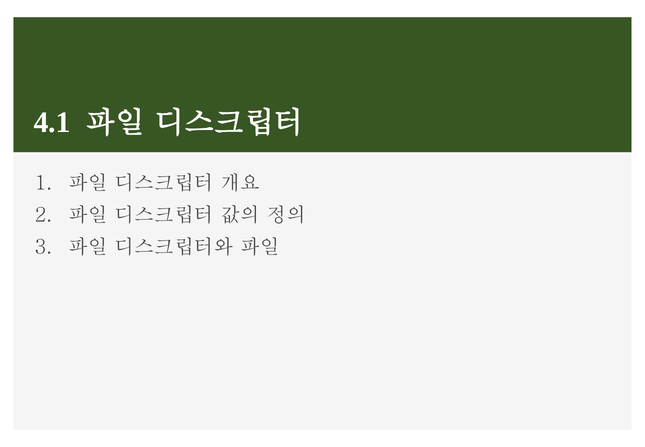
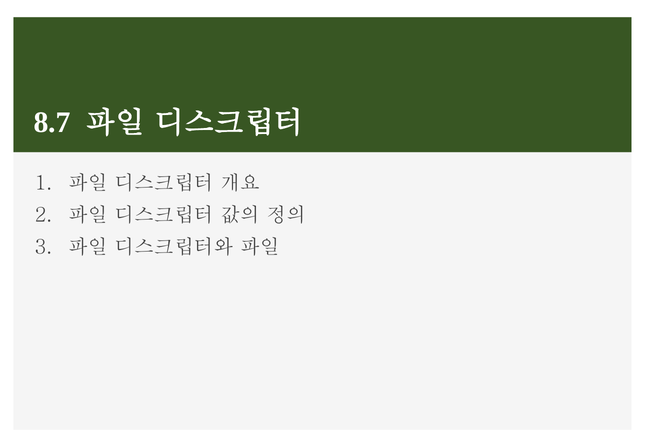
4.1: 4.1 -> 8.7
